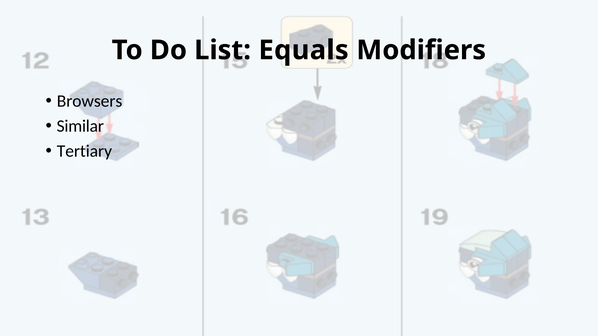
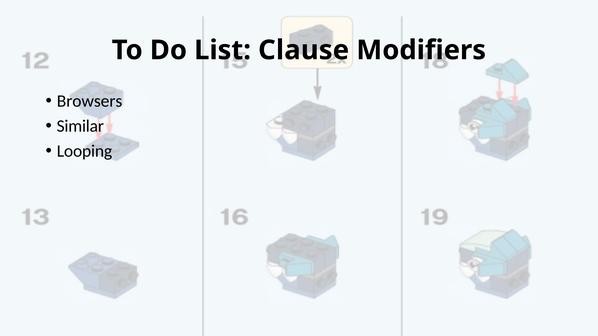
Equals: Equals -> Clause
Tertiary: Tertiary -> Looping
